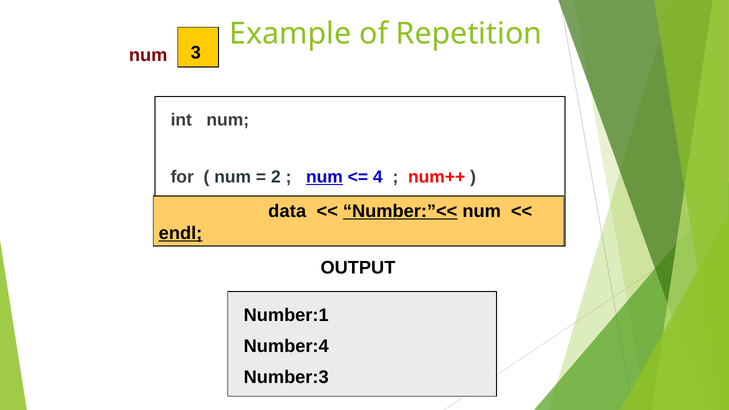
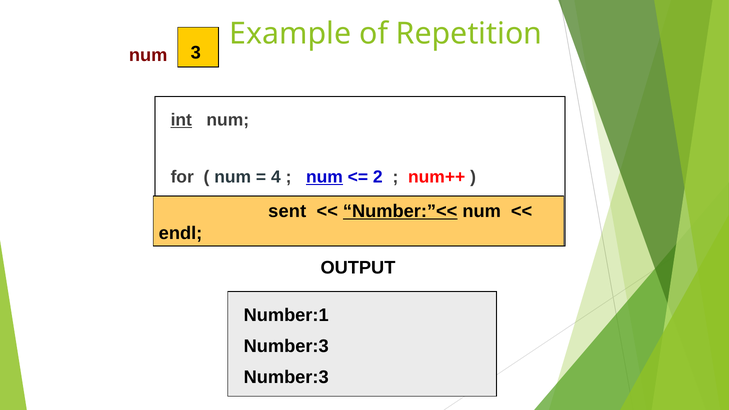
int underline: none -> present
2: 2 -> 4
4: 4 -> 2
data: data -> sent
endl underline: present -> none
Number:4 at (286, 346): Number:4 -> Number:3
